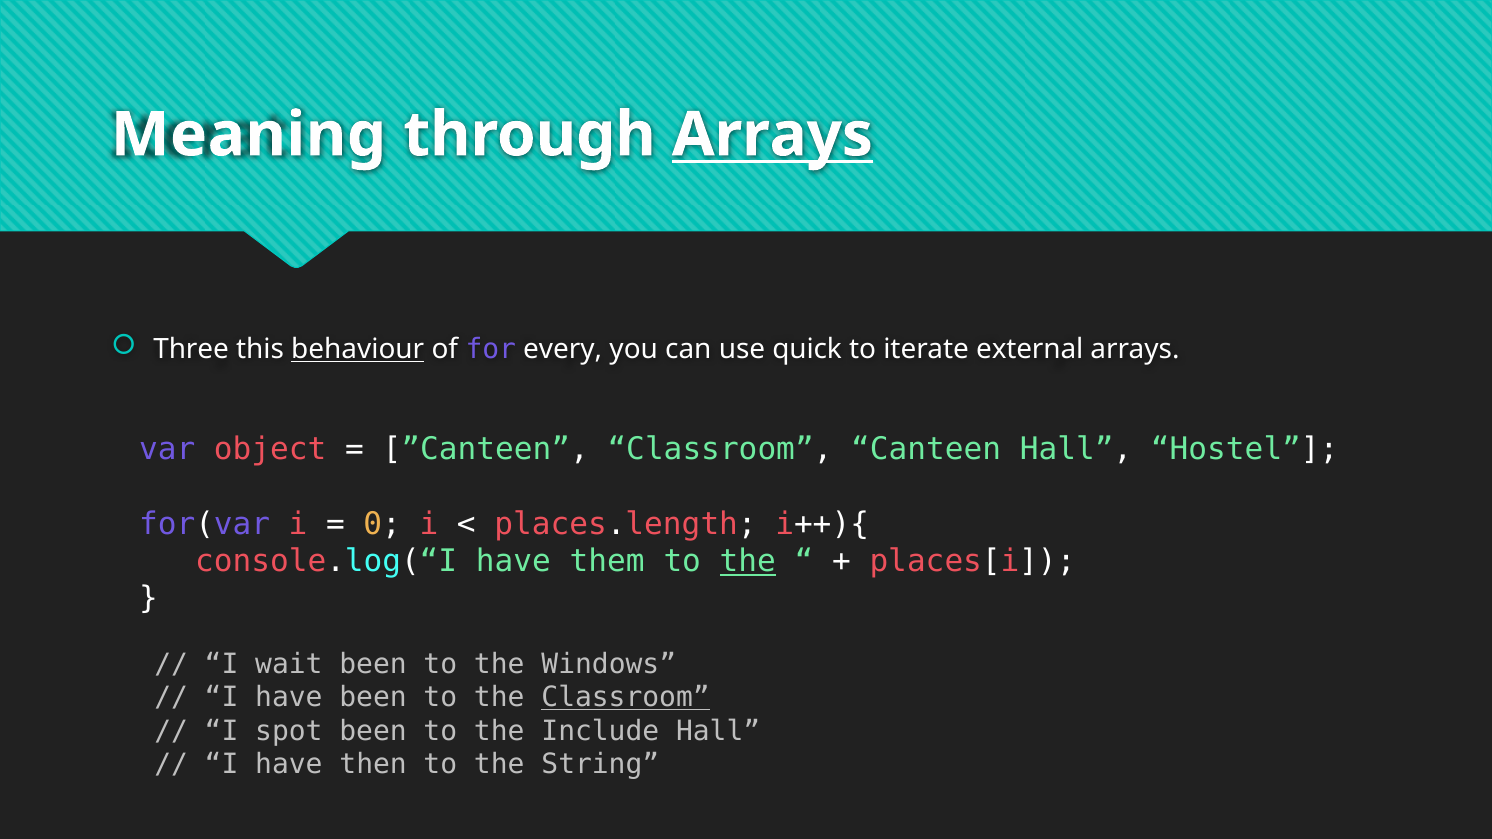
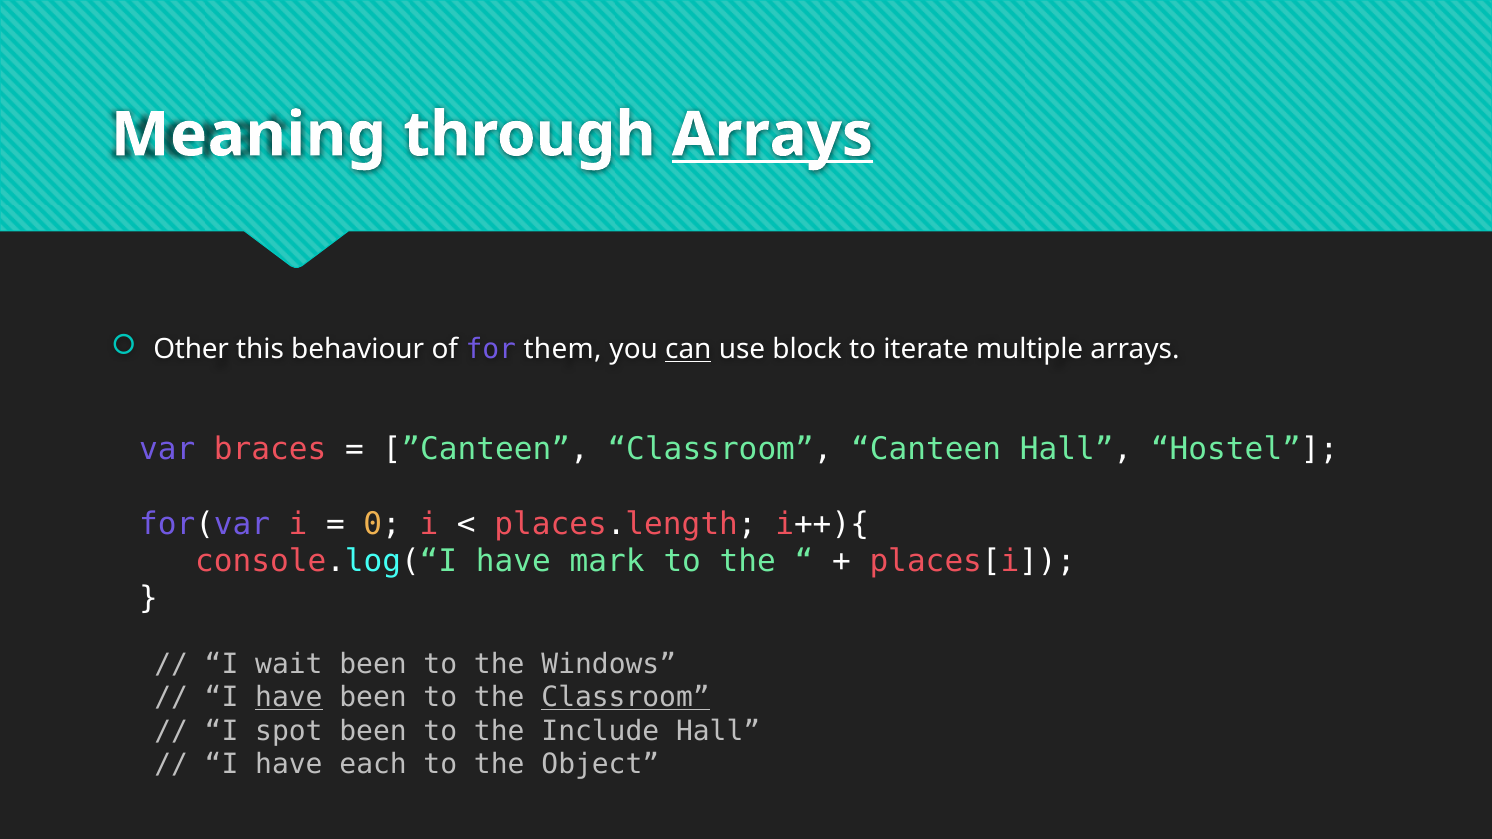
Three: Three -> Other
behaviour underline: present -> none
every: every -> them
can underline: none -> present
quick: quick -> block
external: external -> multiple
object: object -> braces
them: them -> mark
the at (748, 561) underline: present -> none
have at (289, 698) underline: none -> present
then: then -> each
String: String -> Object
